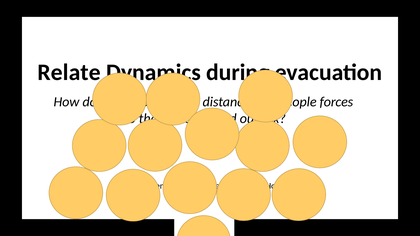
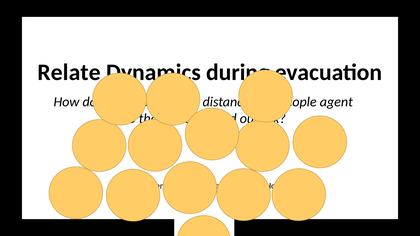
forces: forces -> agent
